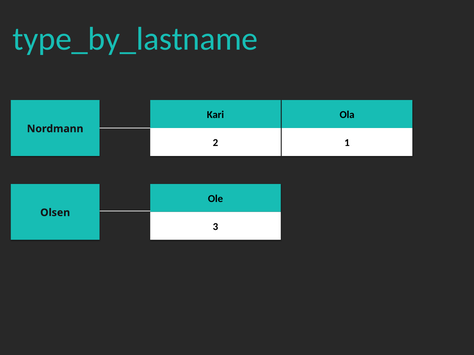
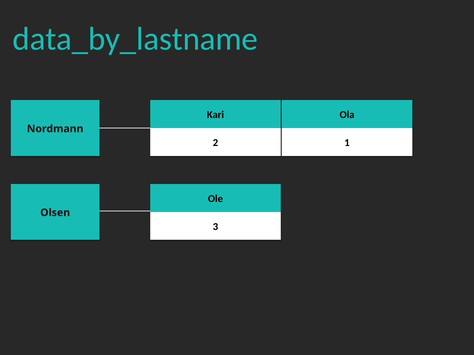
type_by_lastname: type_by_lastname -> data_by_lastname
